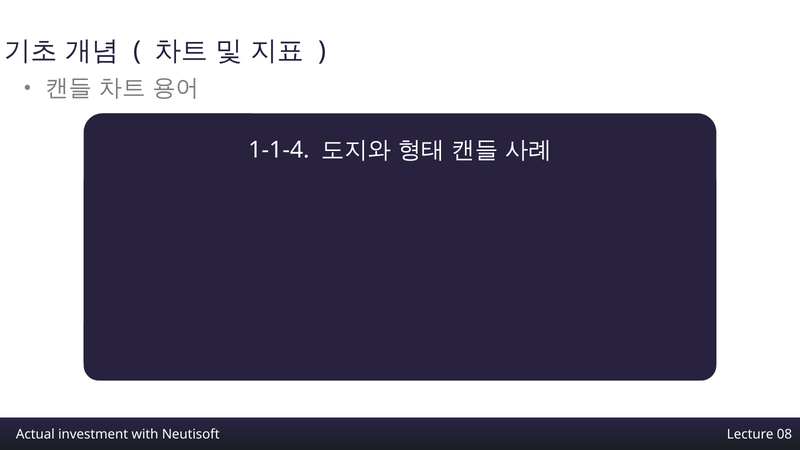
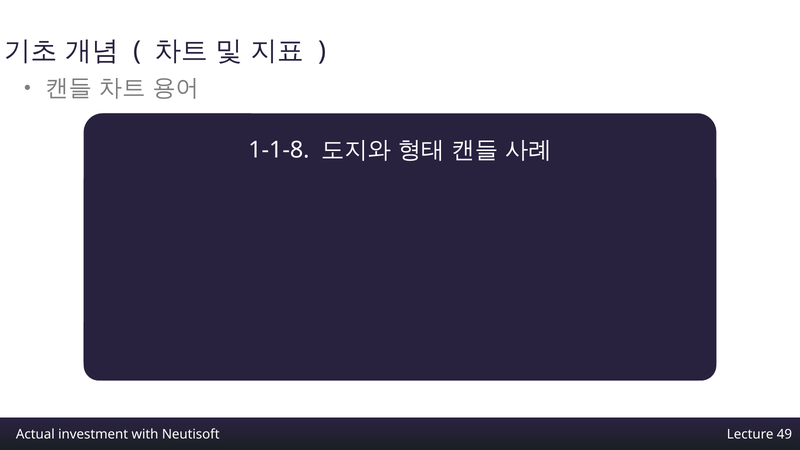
1-1-4: 1-1-4 -> 1-1-8
08: 08 -> 49
